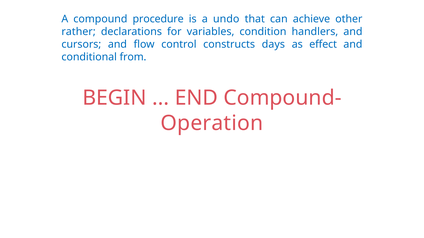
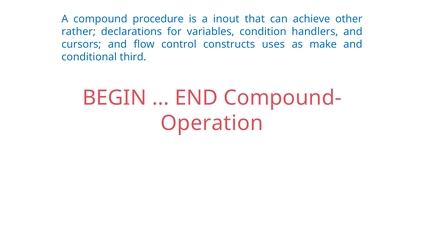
undo: undo -> inout
days: days -> uses
effect: effect -> make
from: from -> third
